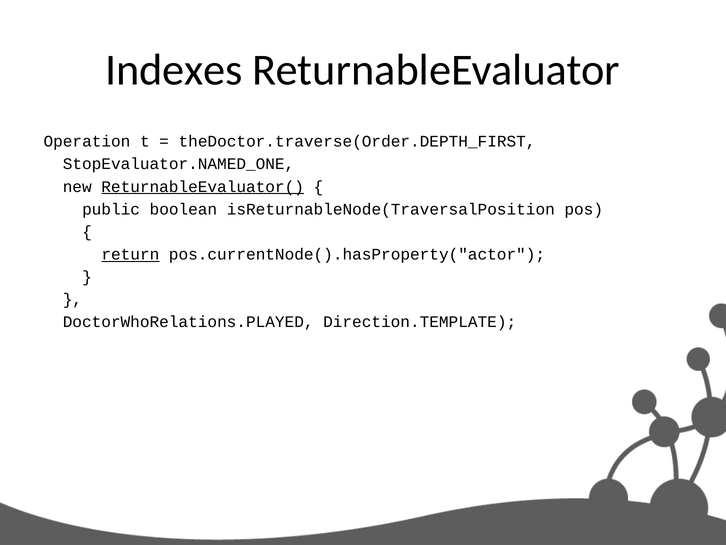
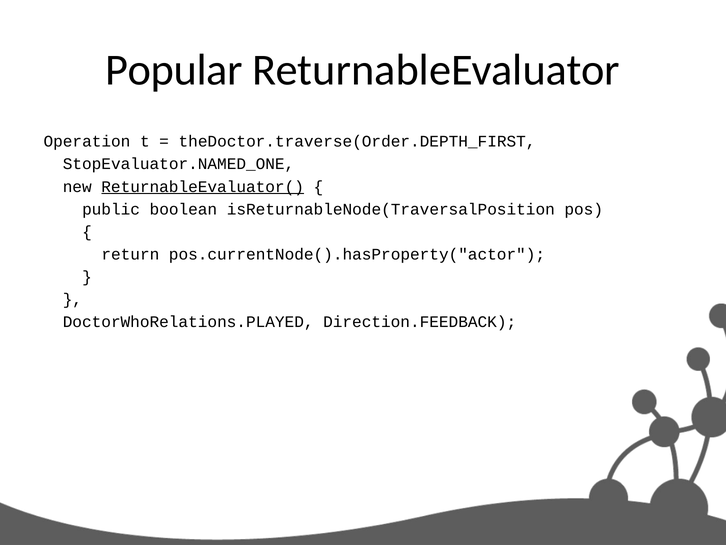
Indexes: Indexes -> Popular
return underline: present -> none
Direction.TEMPLATE: Direction.TEMPLATE -> Direction.FEEDBACK
